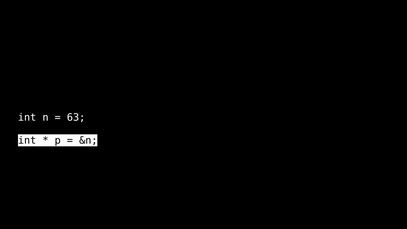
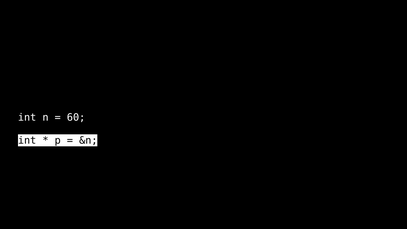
63: 63 -> 60
